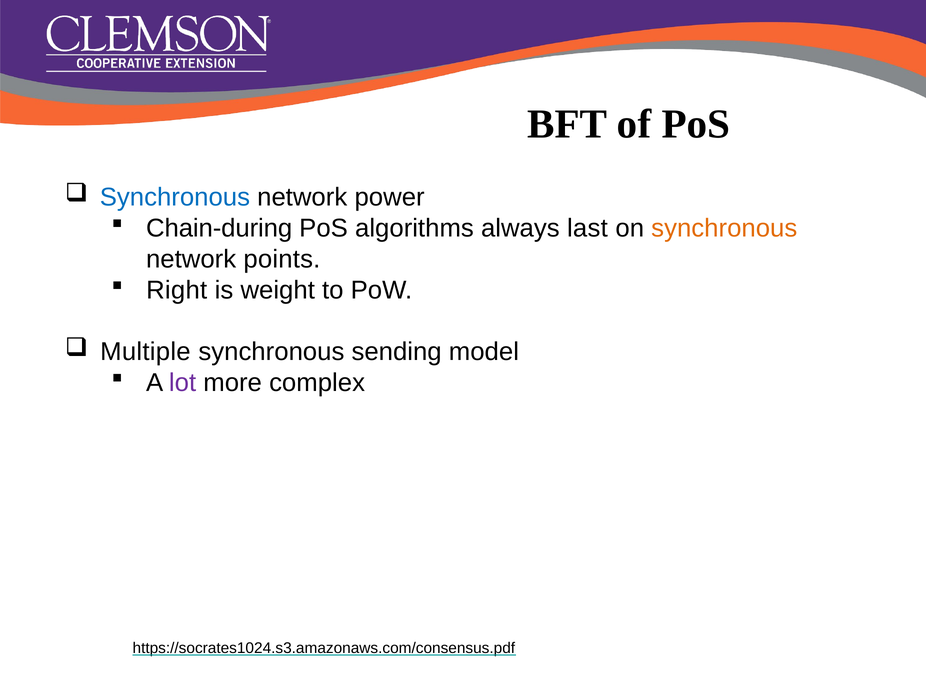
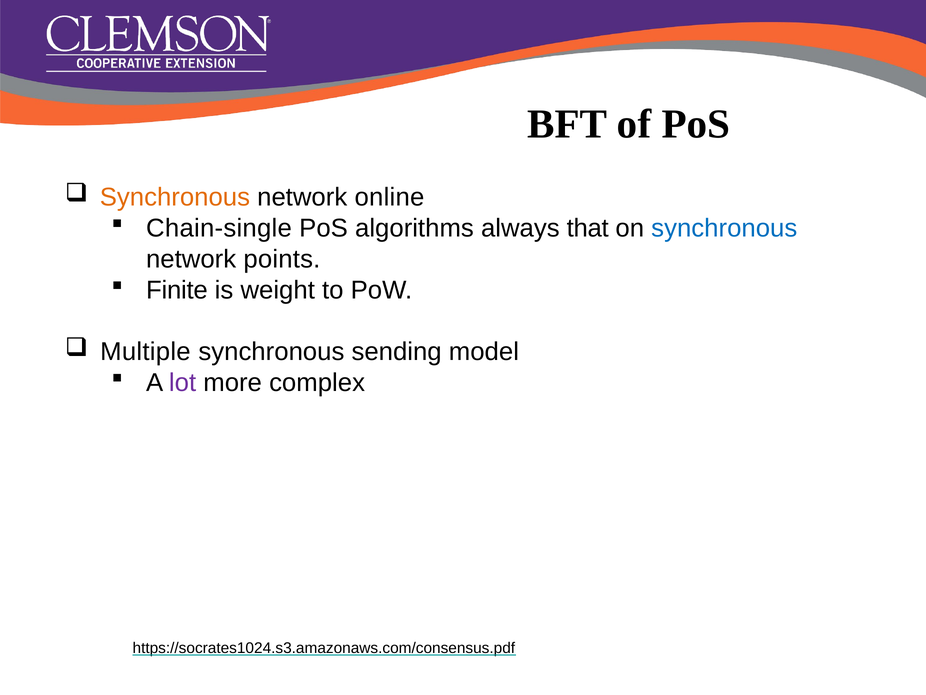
Synchronous at (175, 197) colour: blue -> orange
power: power -> online
Chain-during: Chain-during -> Chain-single
last: last -> that
synchronous at (724, 228) colour: orange -> blue
Right: Right -> Finite
